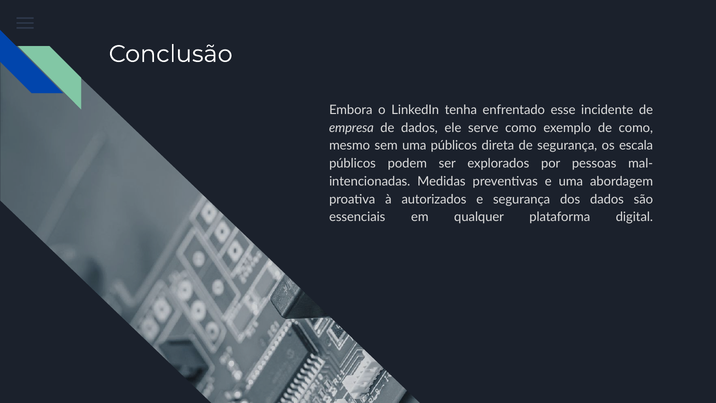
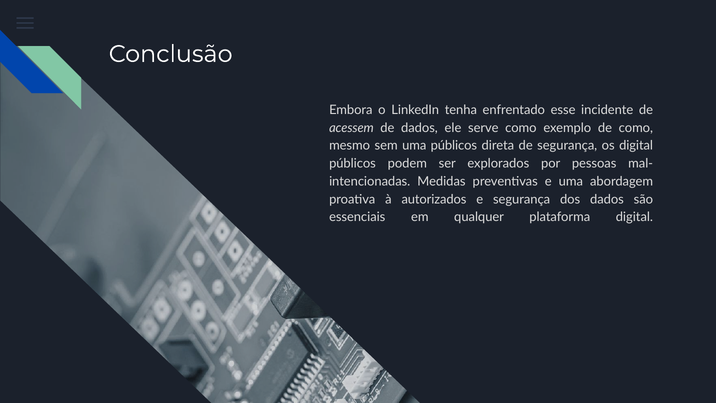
empresa: empresa -> acessem
os escala: escala -> digital
